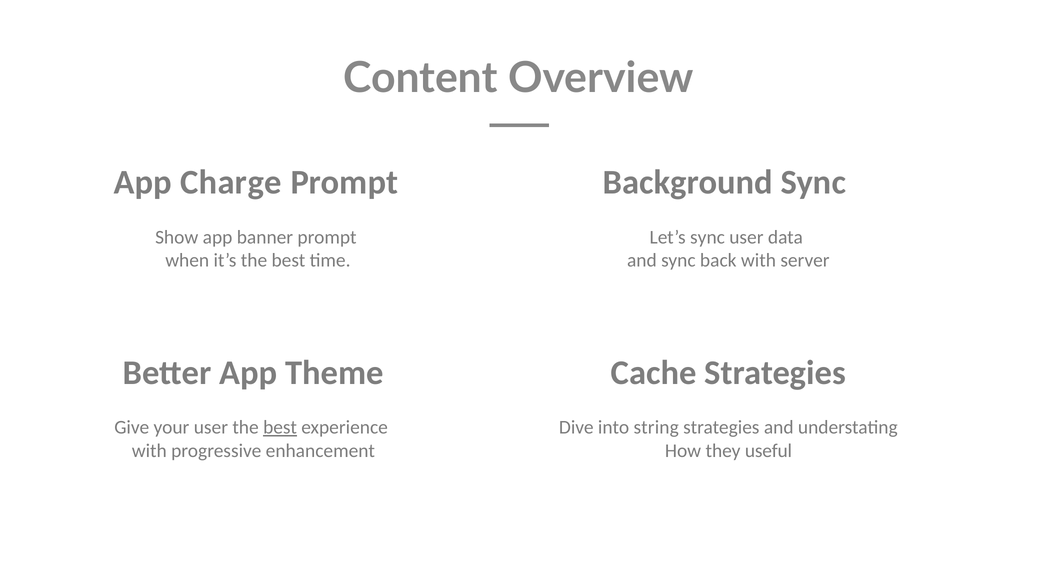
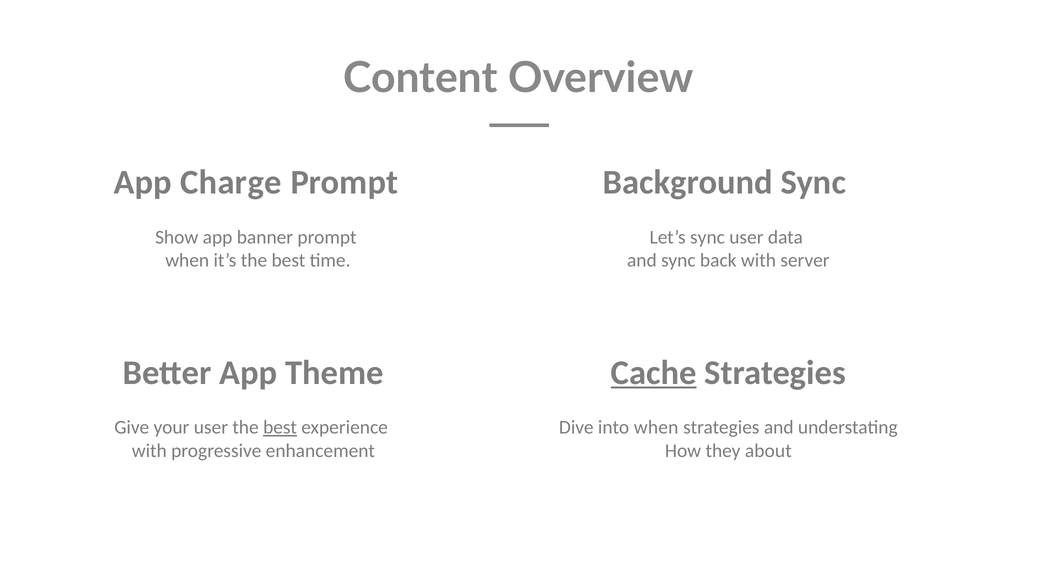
Cache underline: none -> present
into string: string -> when
useful: useful -> about
